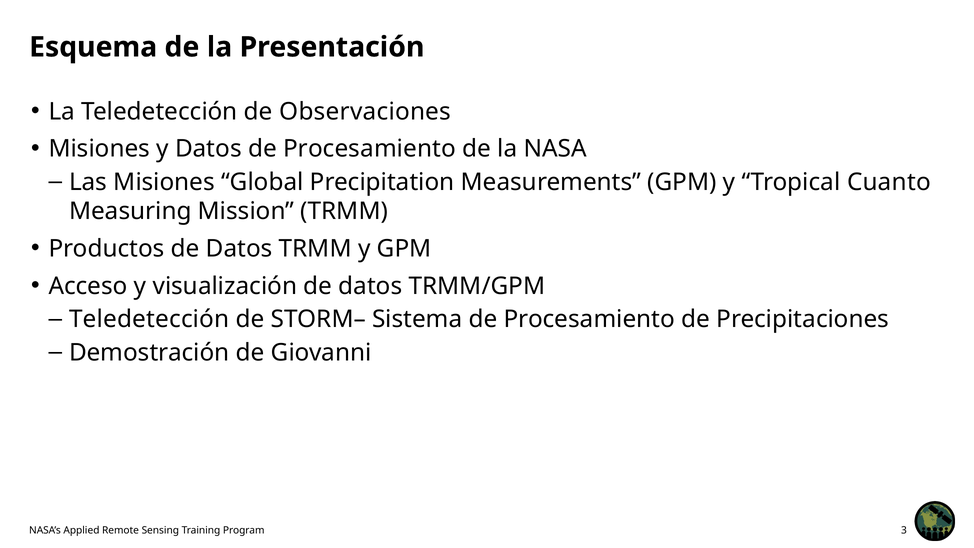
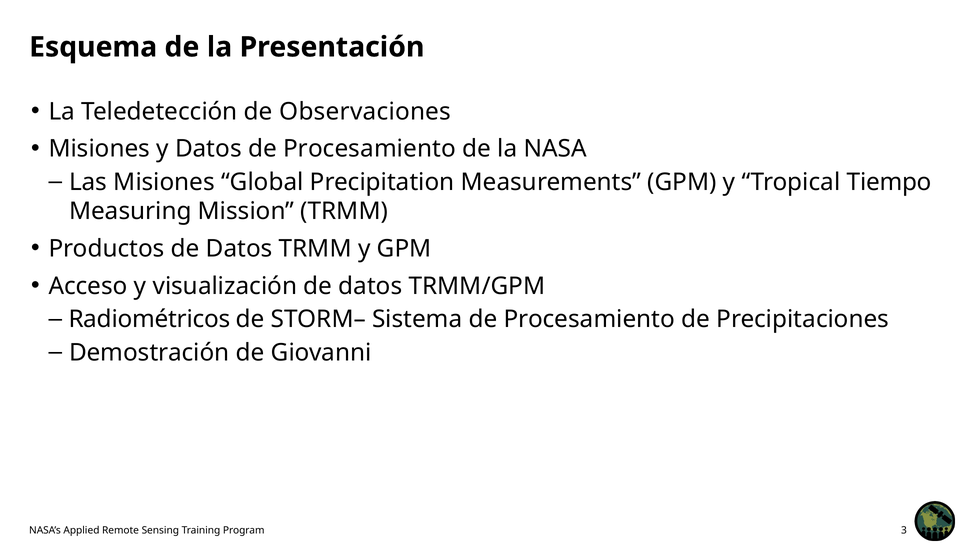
Cuanto: Cuanto -> Tiempo
Teledetección at (149, 319): Teledetección -> Radiométricos
